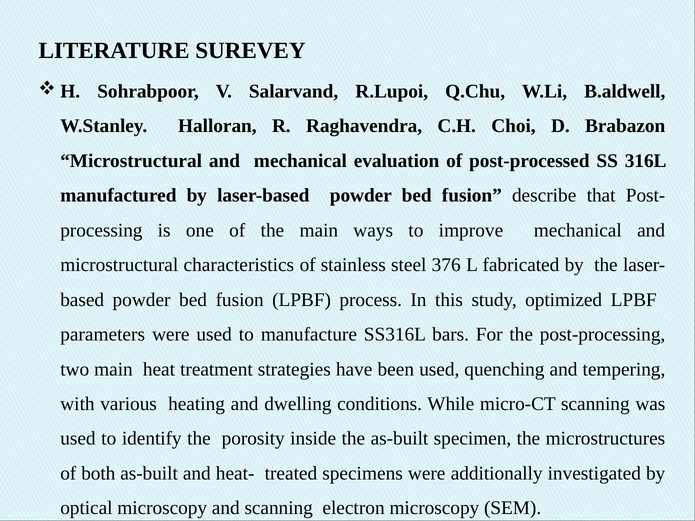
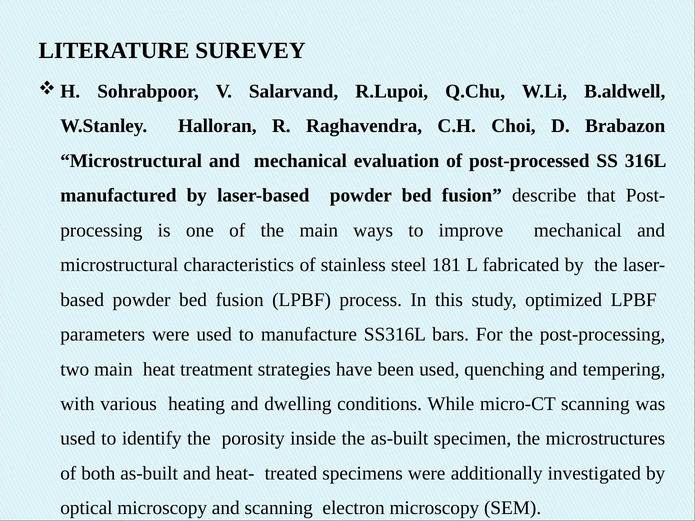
376: 376 -> 181
